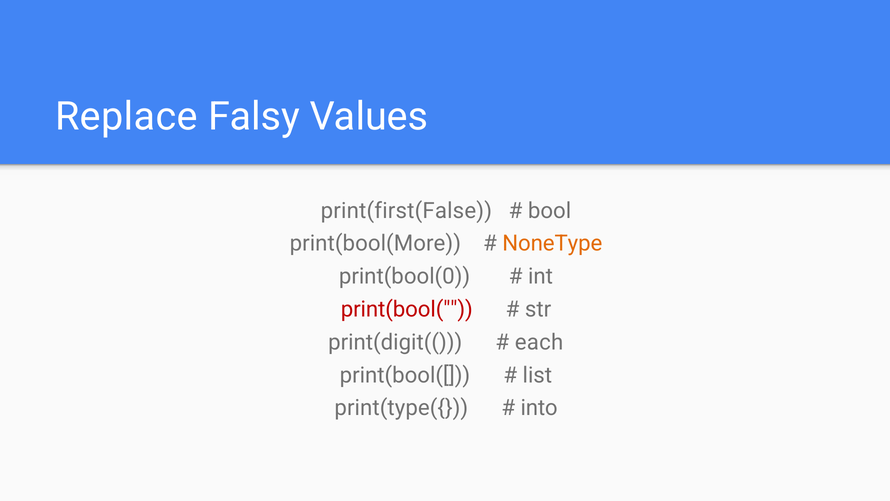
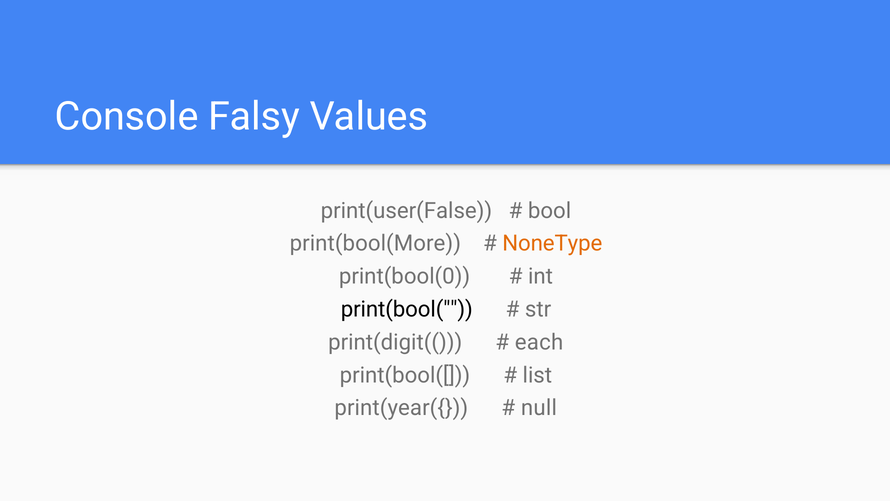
Replace: Replace -> Console
print(first(False: print(first(False -> print(user(False
print(bool( colour: red -> black
print(type({: print(type({ -> print(year({
into: into -> null
